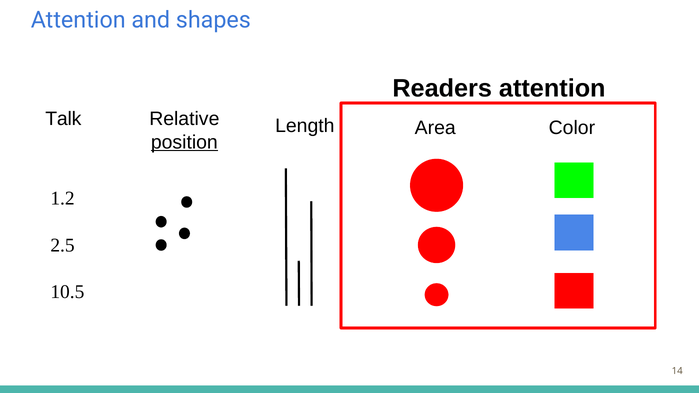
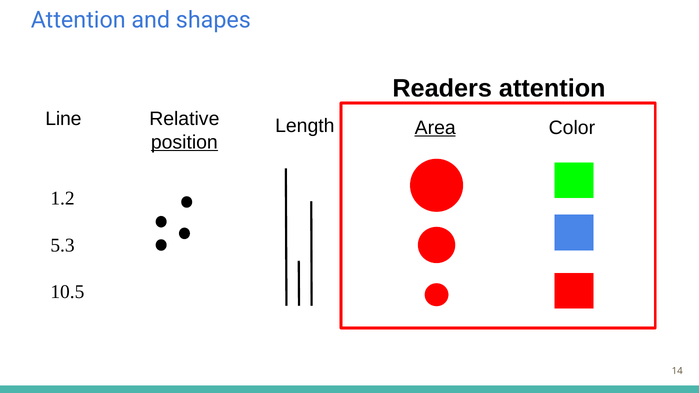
Talk: Talk -> Line
Area underline: none -> present
2.5: 2.5 -> 5.3
